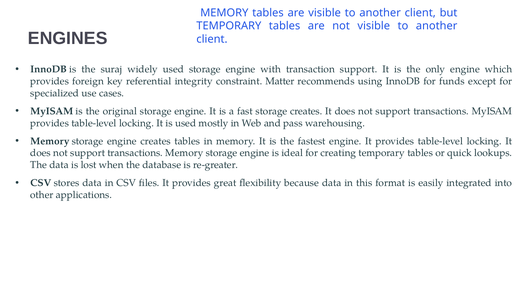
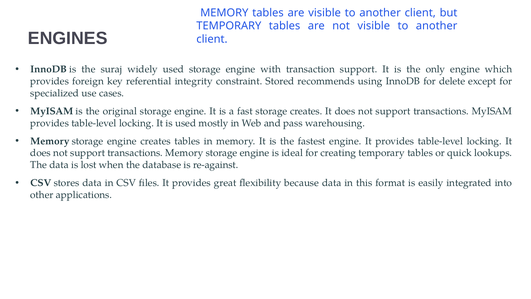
Matter: Matter -> Stored
funds: funds -> delete
re-greater: re-greater -> re-against
